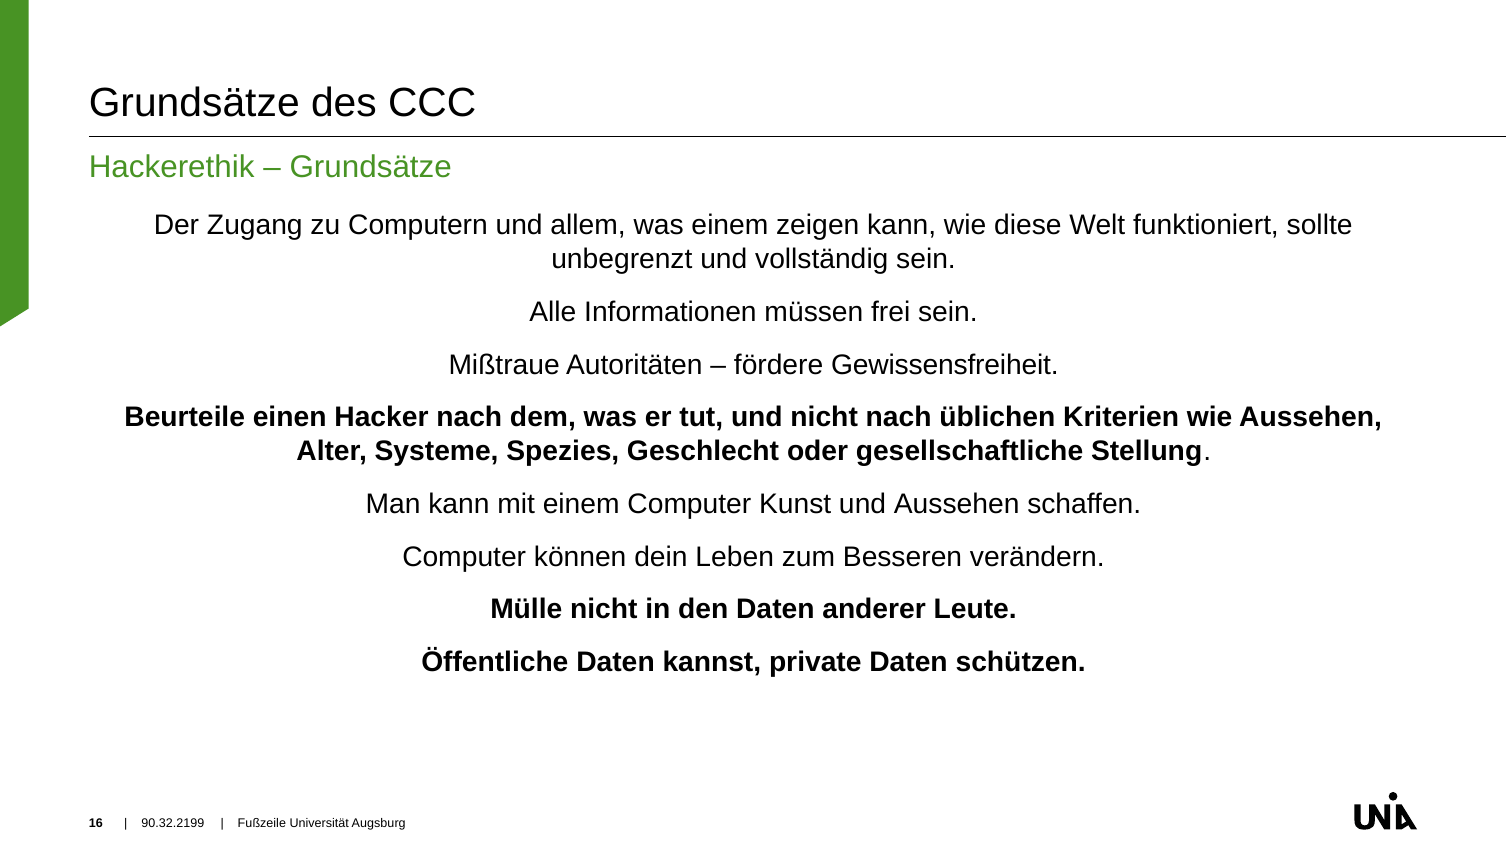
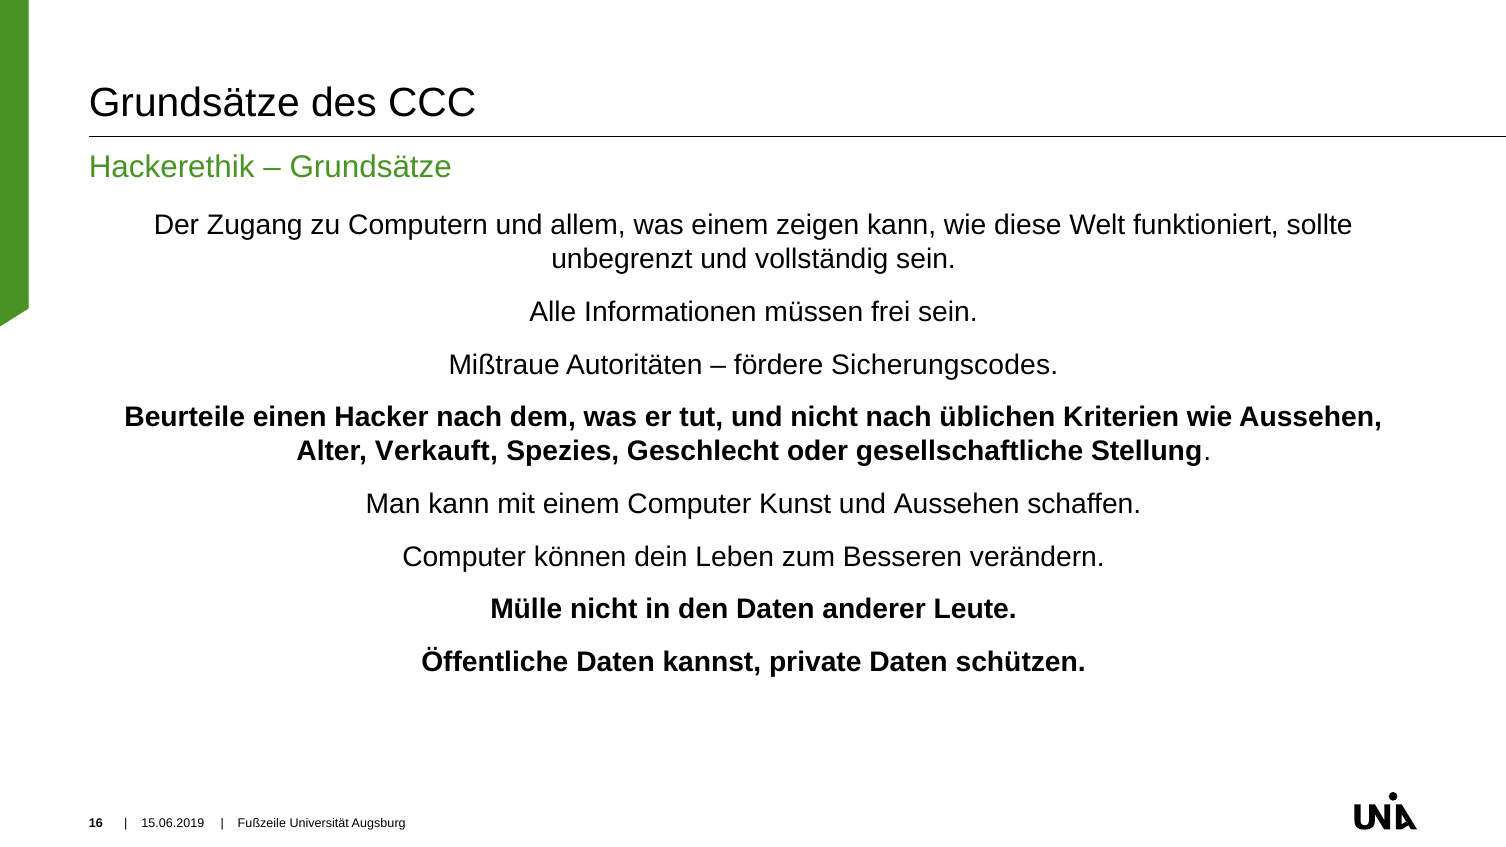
Gewissensfreiheit: Gewissensfreiheit -> Sicherungscodes
Systeme: Systeme -> Verkauft
90.32.2199: 90.32.2199 -> 15.06.2019
